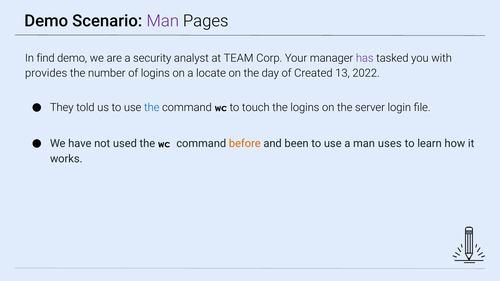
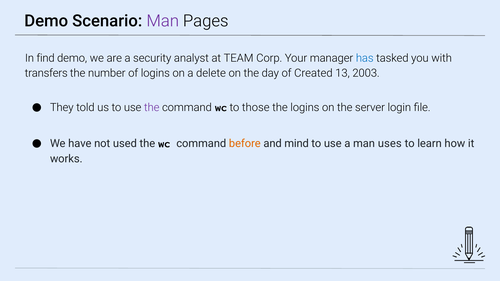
has colour: purple -> blue
provides: provides -> transfers
locate: locate -> delete
2022: 2022 -> 2003
the at (152, 108) colour: blue -> purple
touch: touch -> those
been: been -> mind
